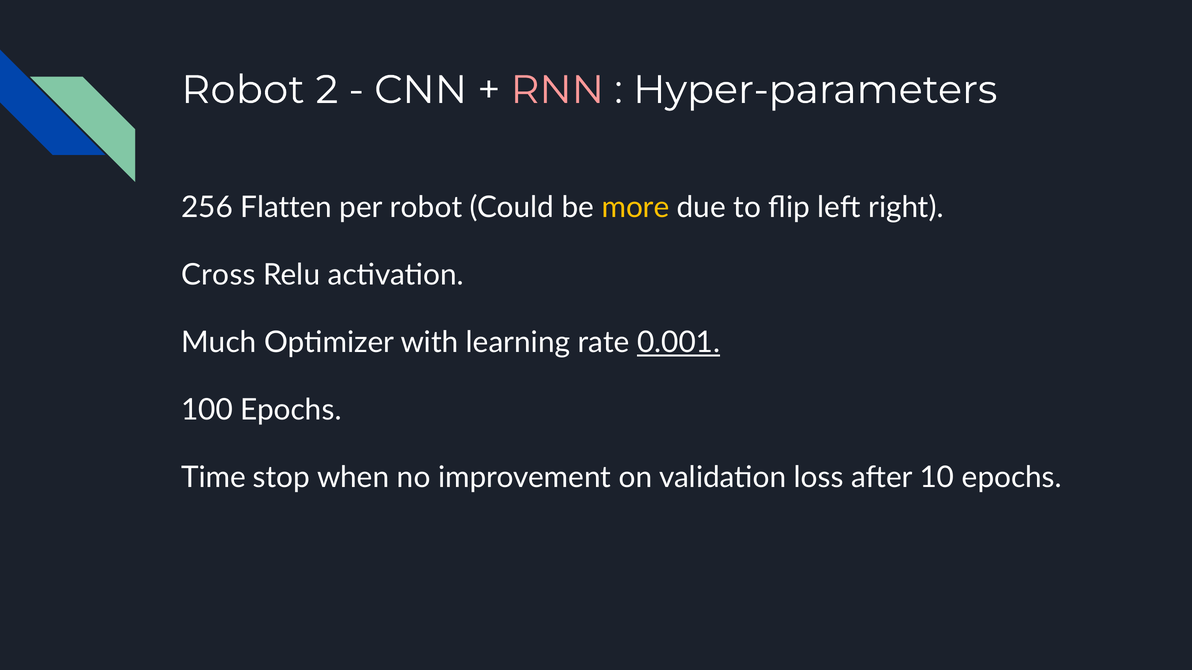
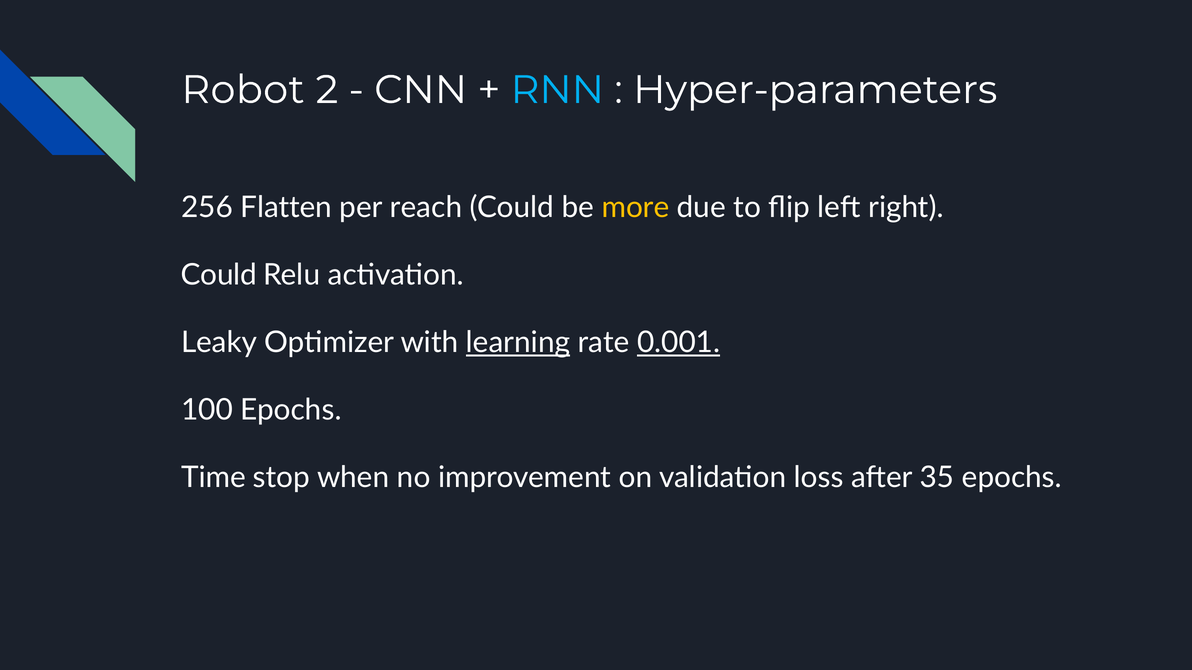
RNN colour: pink -> light blue
per robot: robot -> reach
Cross at (218, 275): Cross -> Could
Much: Much -> Leaky
learning underline: none -> present
10: 10 -> 35
